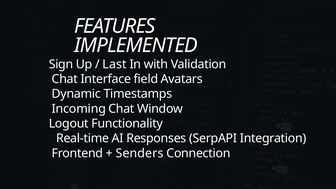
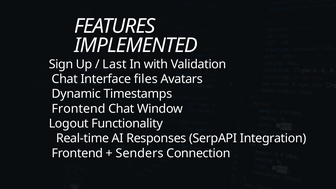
field: field -> files
Incoming at (79, 109): Incoming -> Frontend
